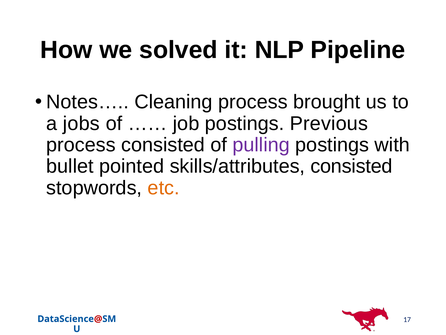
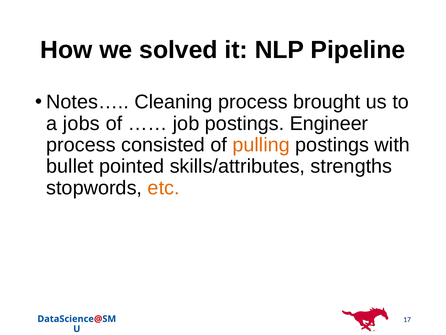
Previous: Previous -> Engineer
pulling colour: purple -> orange
skills/attributes consisted: consisted -> strengths
